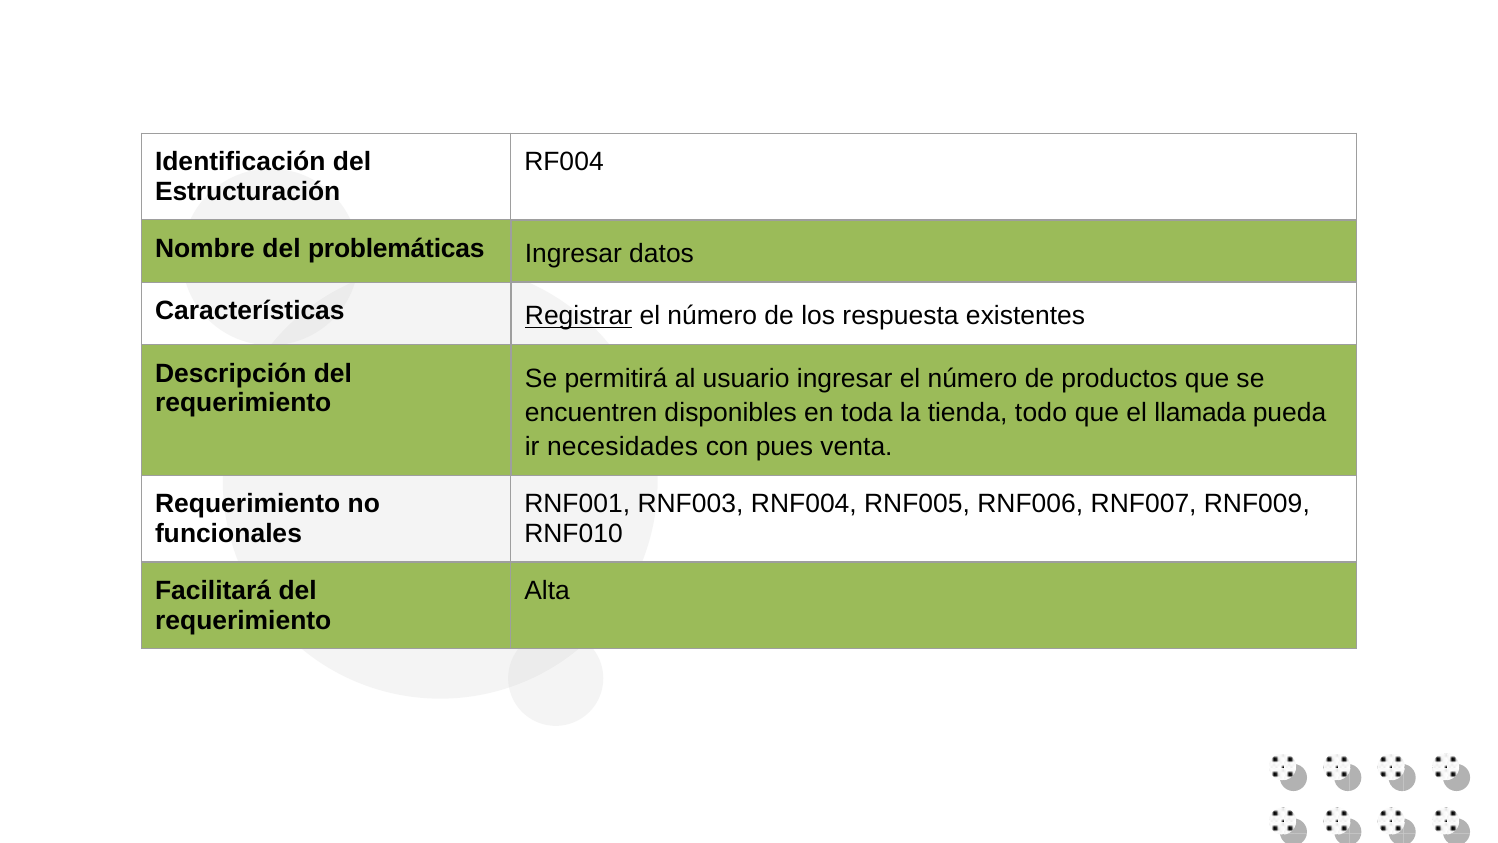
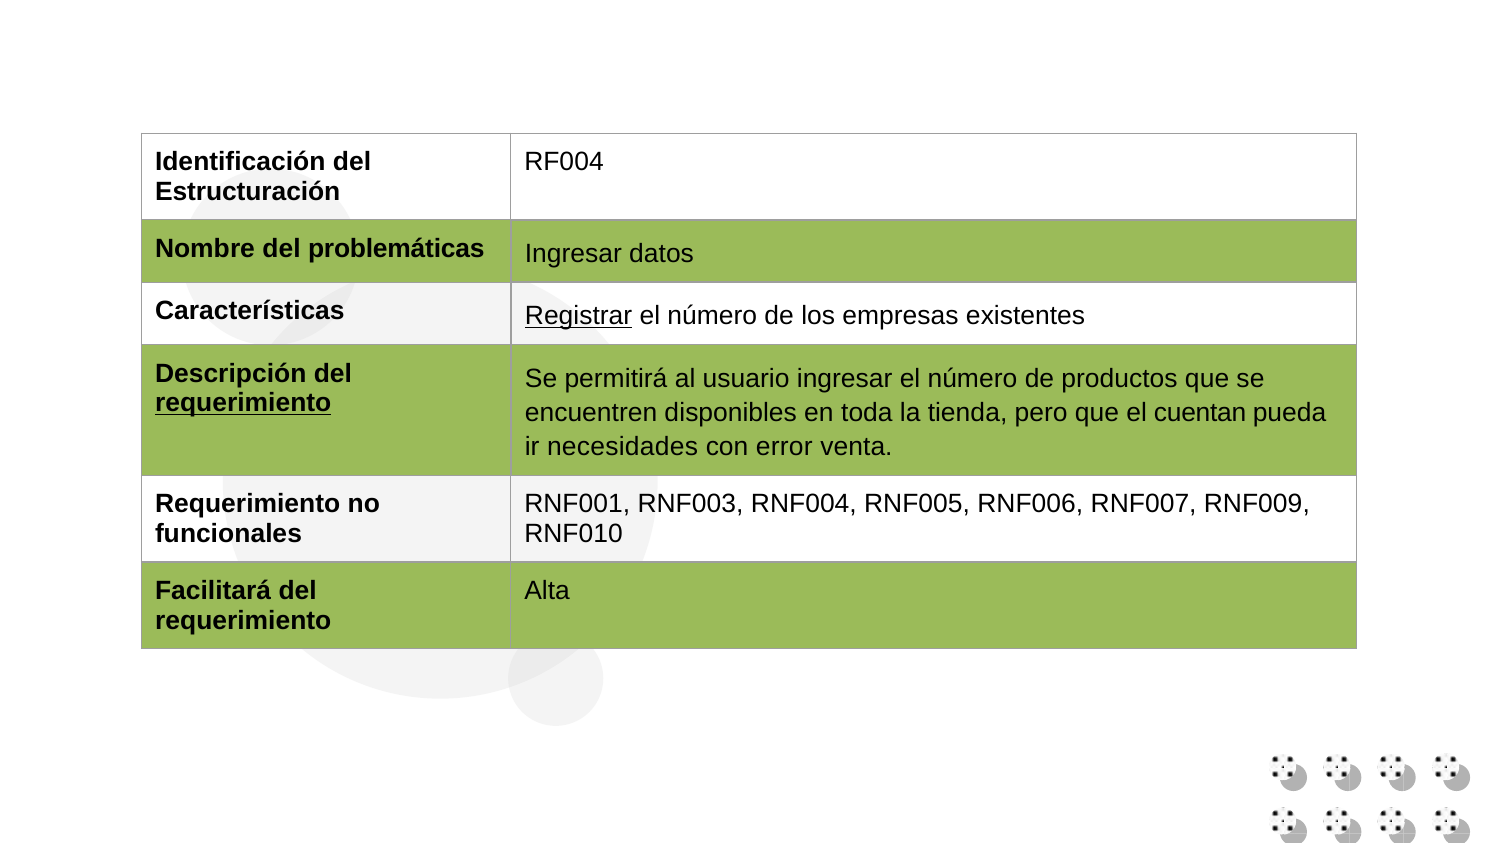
respuesta: respuesta -> empresas
requerimiento at (243, 403) underline: none -> present
todo: todo -> pero
llamada: llamada -> cuentan
pues: pues -> error
